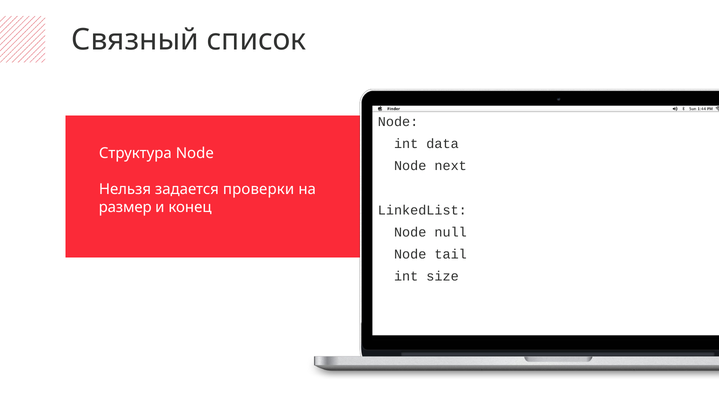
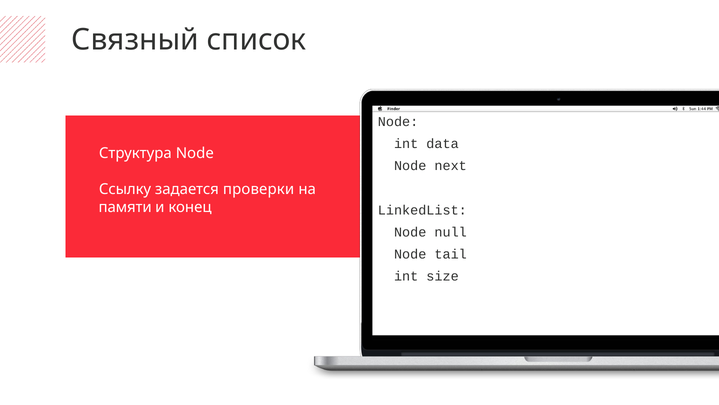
Нельзя: Нельзя -> Ссылку
размер: размер -> памяти
